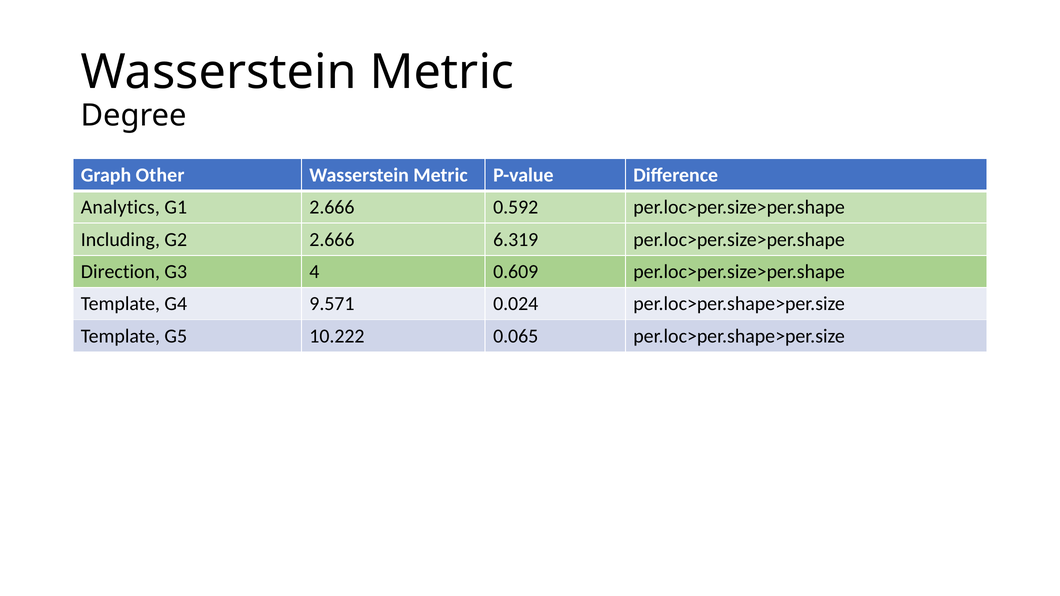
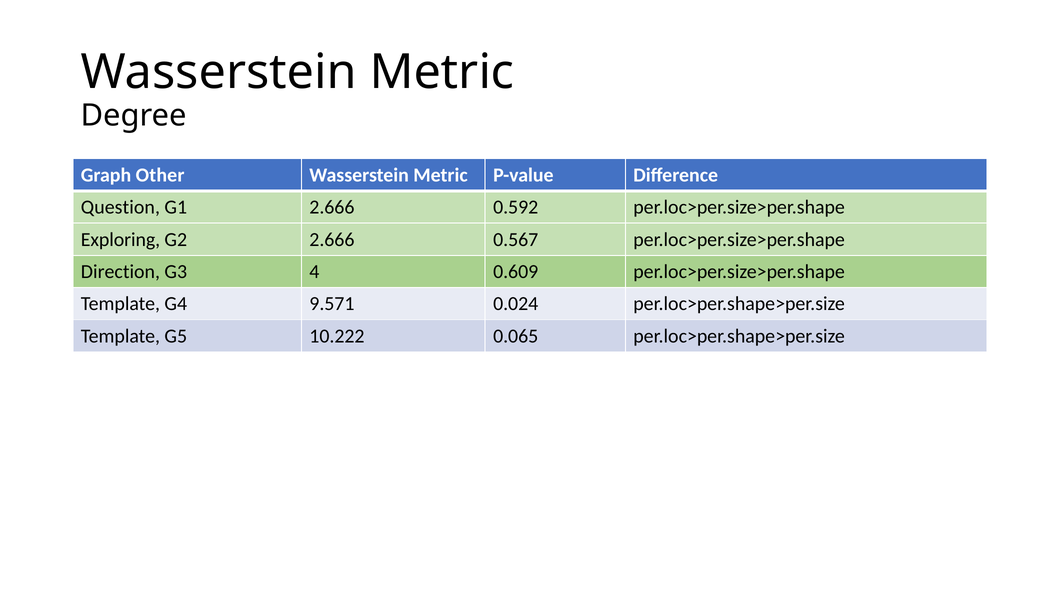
Analytics: Analytics -> Question
Including: Including -> Exploring
6.319: 6.319 -> 0.567
